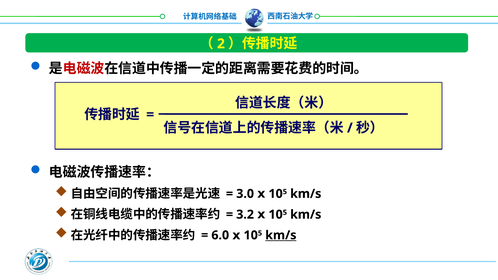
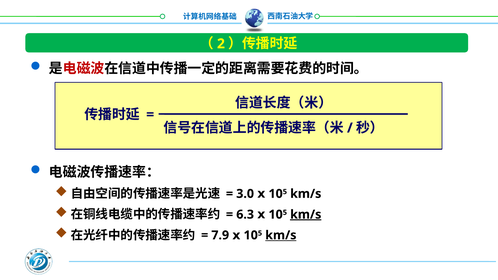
3.2: 3.2 -> 6.3
km/s at (306, 215) underline: none -> present
6.0: 6.0 -> 7.9
